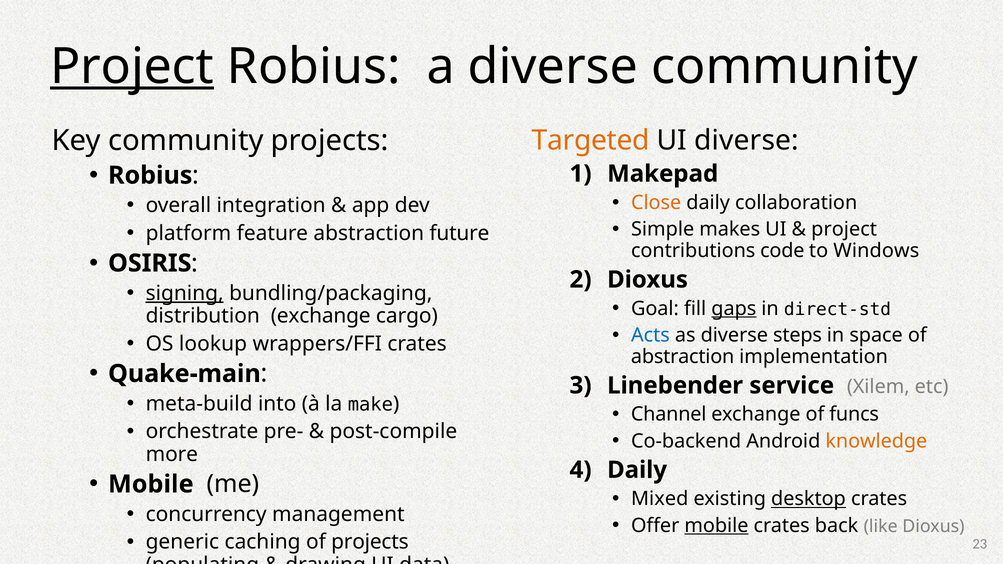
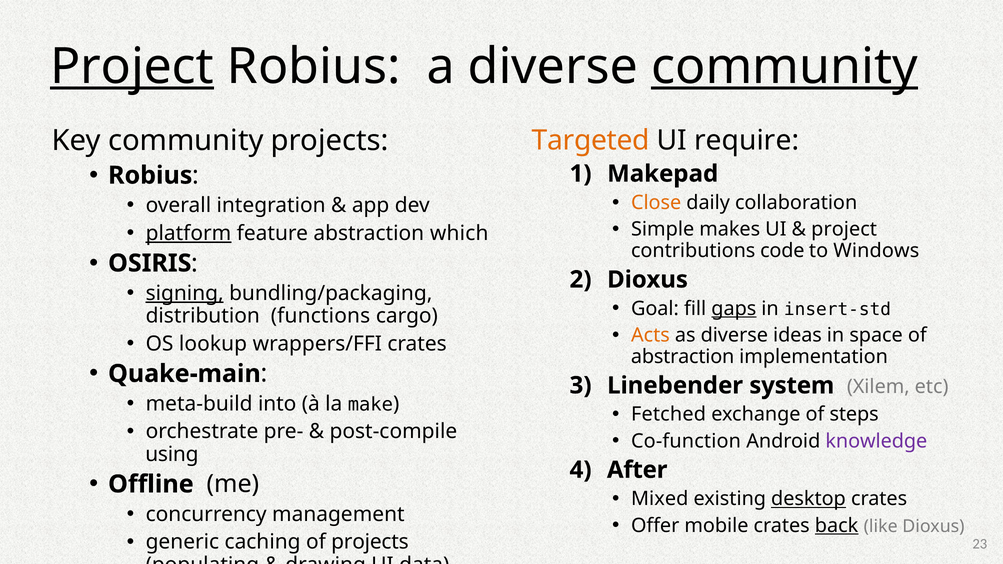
community at (785, 67) underline: none -> present
UI diverse: diverse -> require
platform underline: none -> present
future: future -> which
direct-std: direct-std -> insert-std
distribution exchange: exchange -> functions
Acts colour: blue -> orange
steps: steps -> ideas
service: service -> system
Channel: Channel -> Fetched
funcs: funcs -> steps
Co-backend: Co-backend -> Co-function
knowledge colour: orange -> purple
more: more -> using
Daily at (637, 470): Daily -> After
Mobile at (151, 484): Mobile -> Offline
mobile at (716, 526) underline: present -> none
back underline: none -> present
